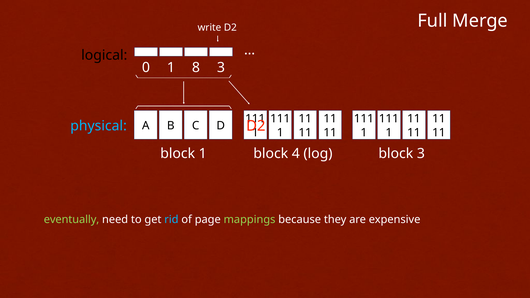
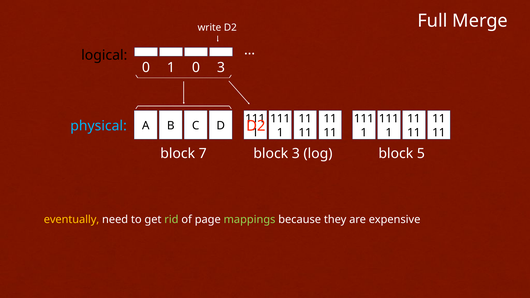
1 8: 8 -> 0
block 1: 1 -> 7
block 4: 4 -> 3
block 3: 3 -> 5
eventually colour: light green -> yellow
rid colour: light blue -> light green
